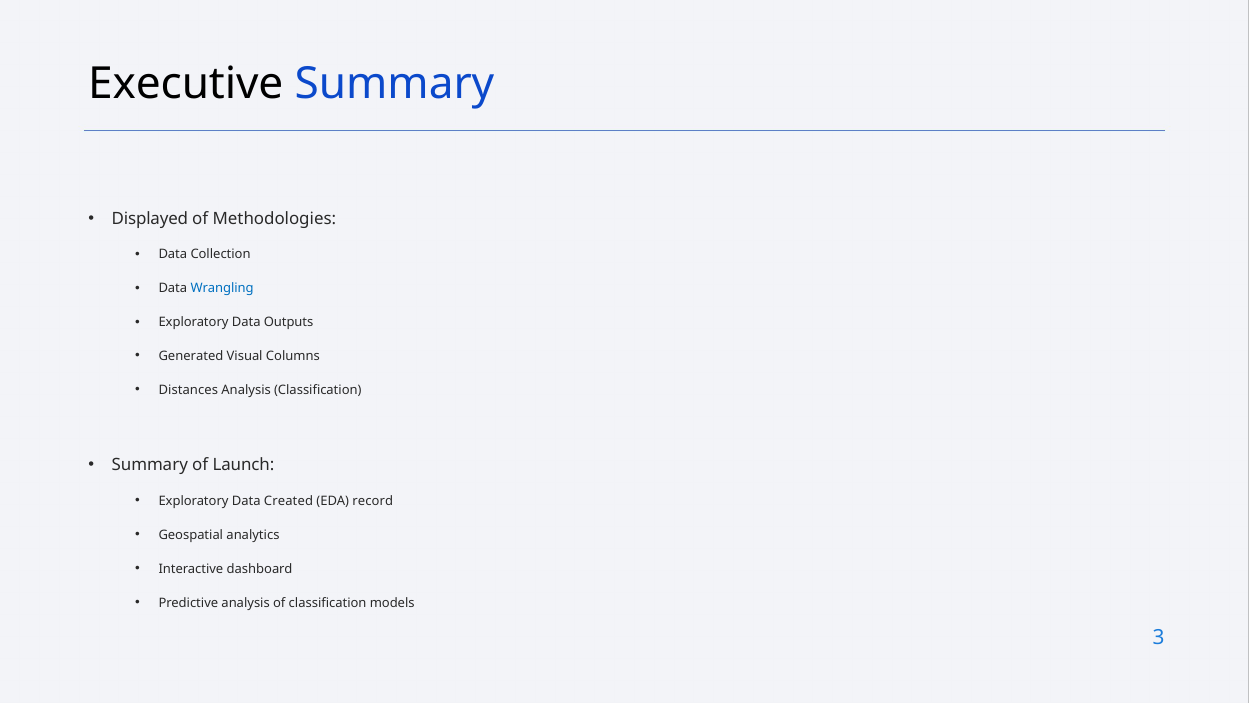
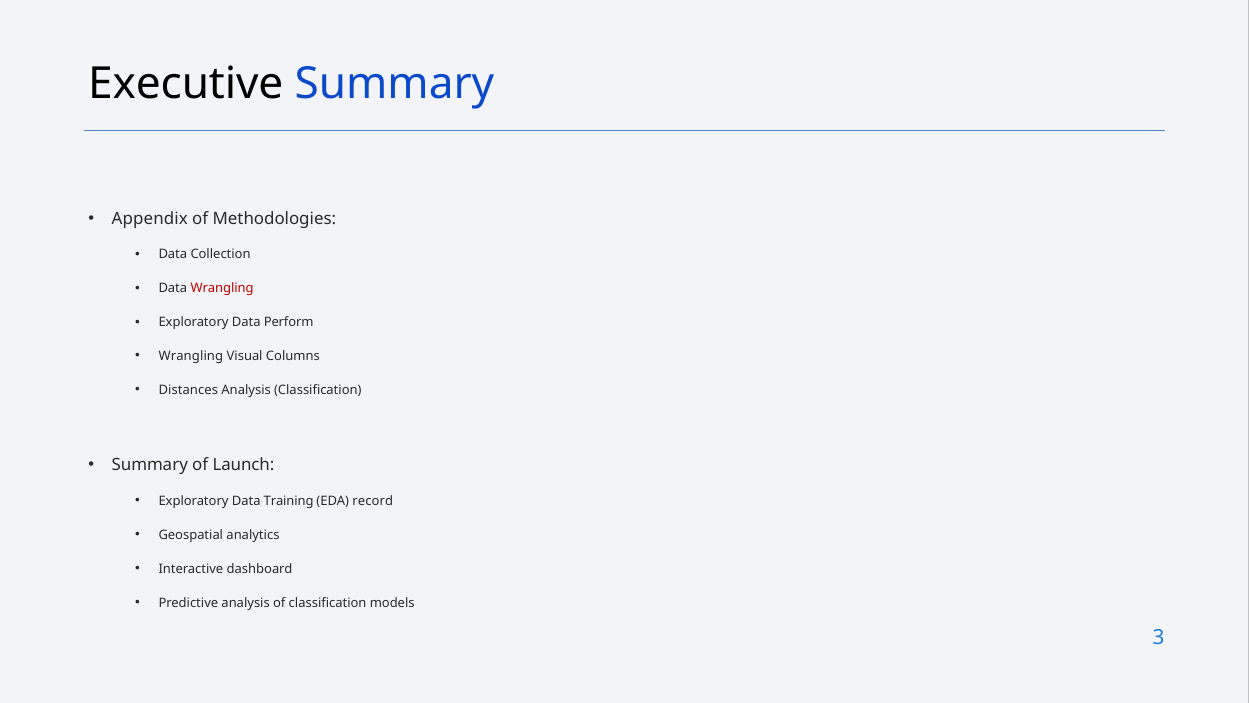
Displayed: Displayed -> Appendix
Wrangling at (222, 288) colour: blue -> red
Outputs: Outputs -> Perform
Generated at (191, 356): Generated -> Wrangling
Created: Created -> Training
